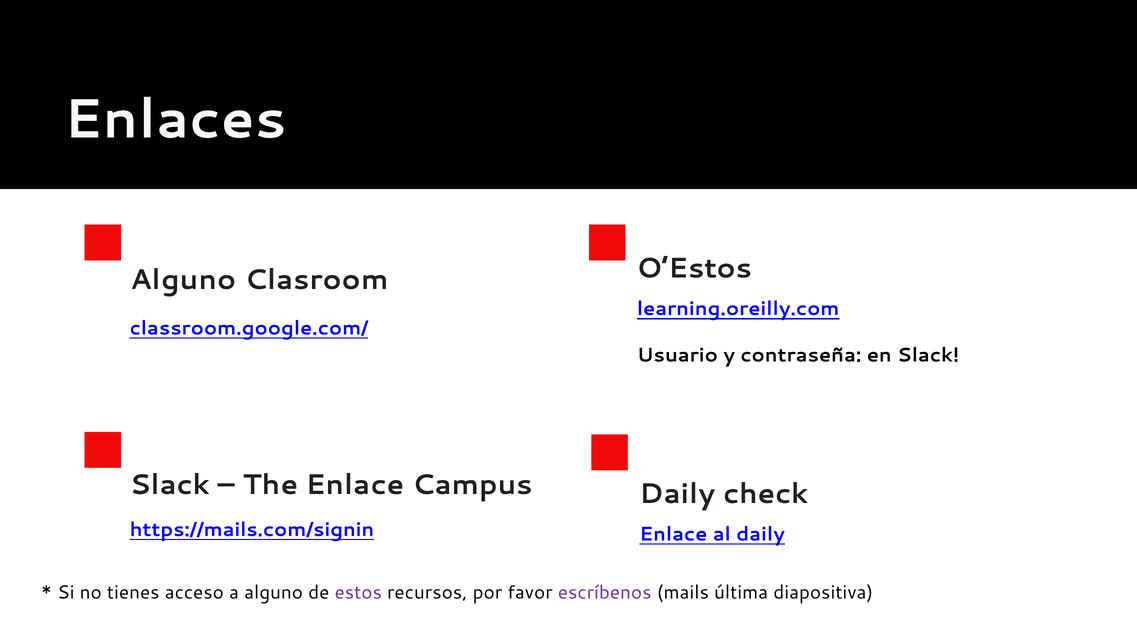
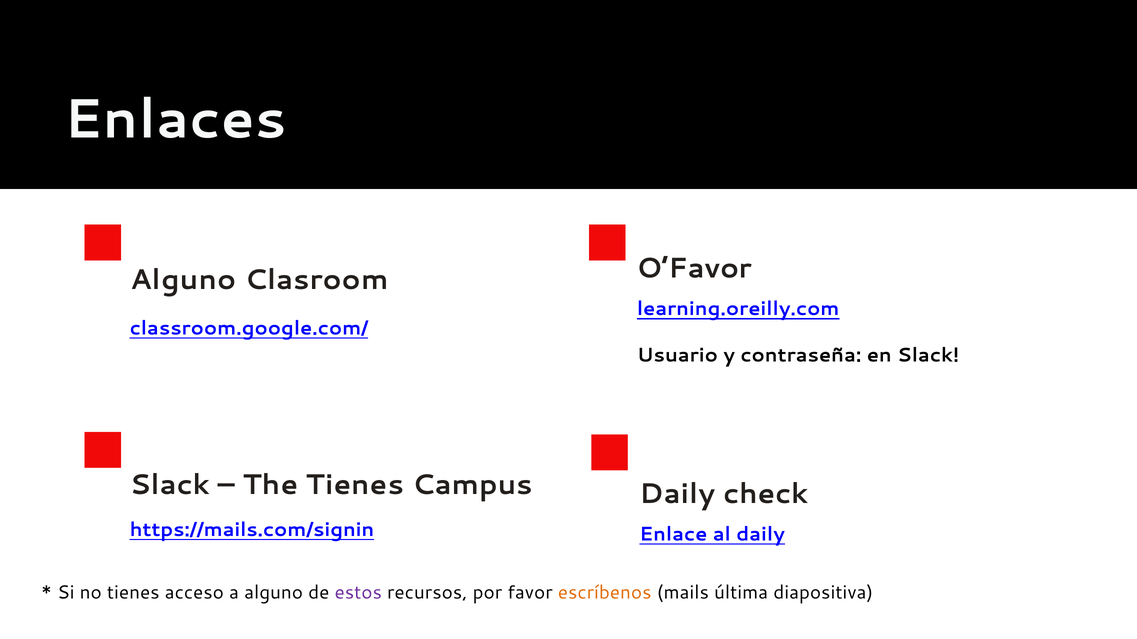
O’Estos: O’Estos -> O’Favor
The Enlace: Enlace -> Tienes
escríbenos colour: purple -> orange
